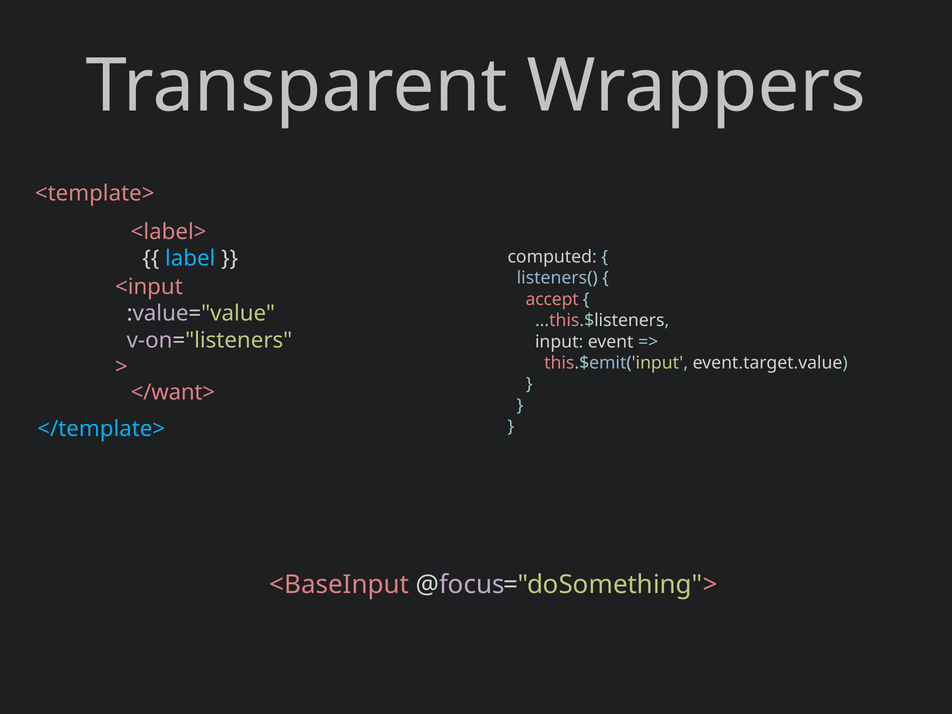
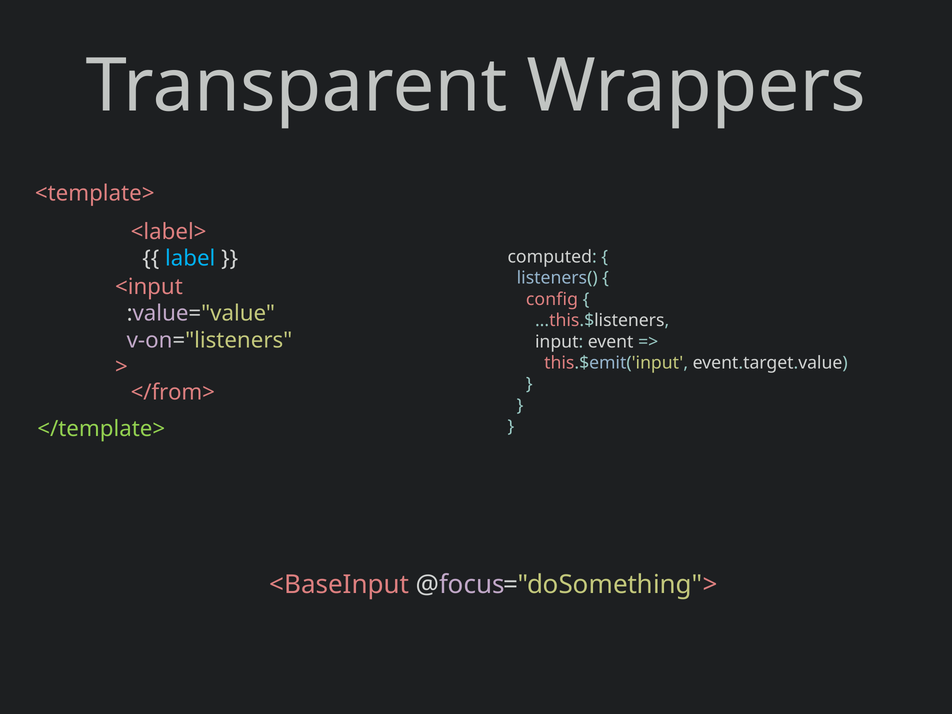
accept: accept -> config
</want>: </want> -> </from>
</template> colour: light blue -> light green
